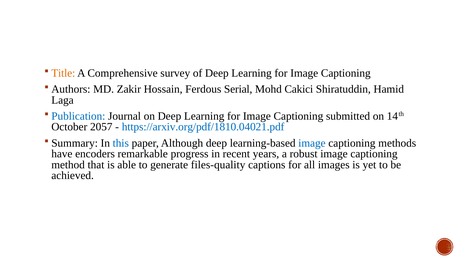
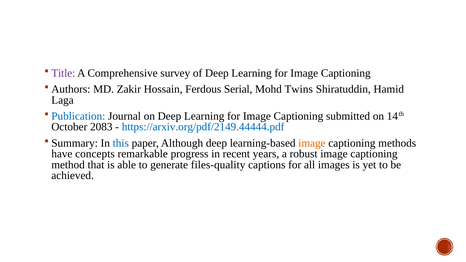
Title colour: orange -> purple
Cakici: Cakici -> Twins
2057: 2057 -> 2083
https://arxiv.org/pdf/1810.04021.pdf: https://arxiv.org/pdf/1810.04021.pdf -> https://arxiv.org/pdf/2149.44444.pdf
image at (312, 143) colour: blue -> orange
encoders: encoders -> concepts
